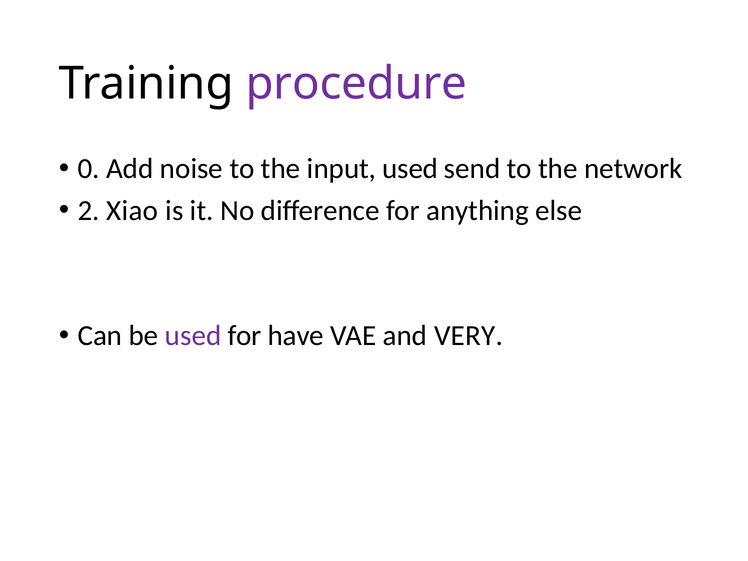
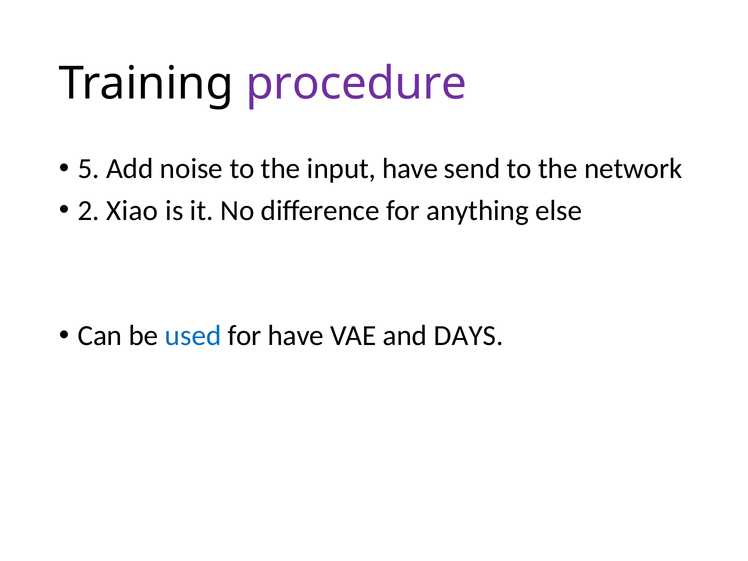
0: 0 -> 5
input used: used -> have
used at (193, 336) colour: purple -> blue
VERY: VERY -> DAYS
